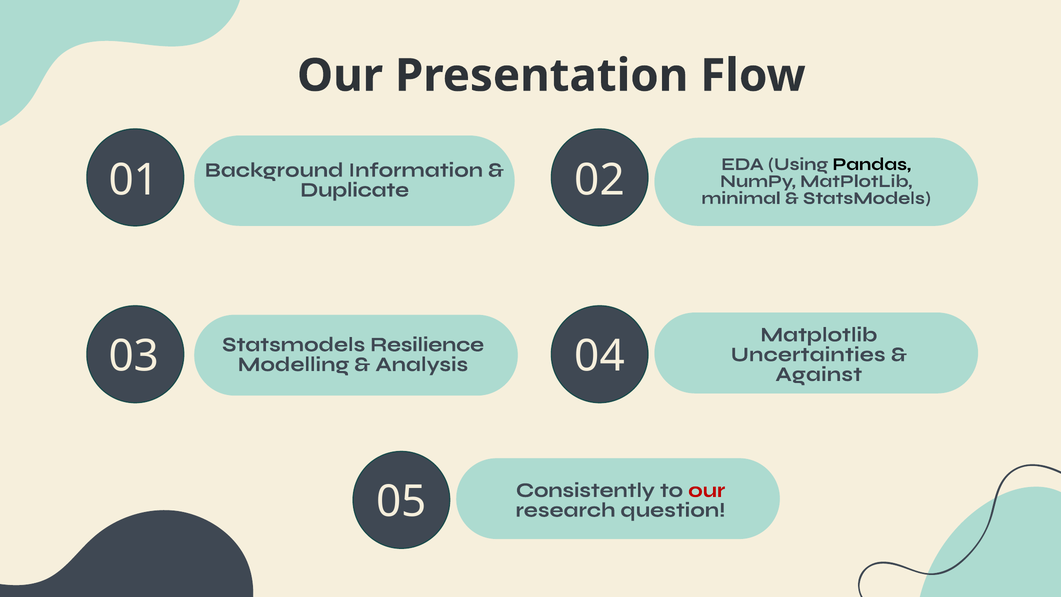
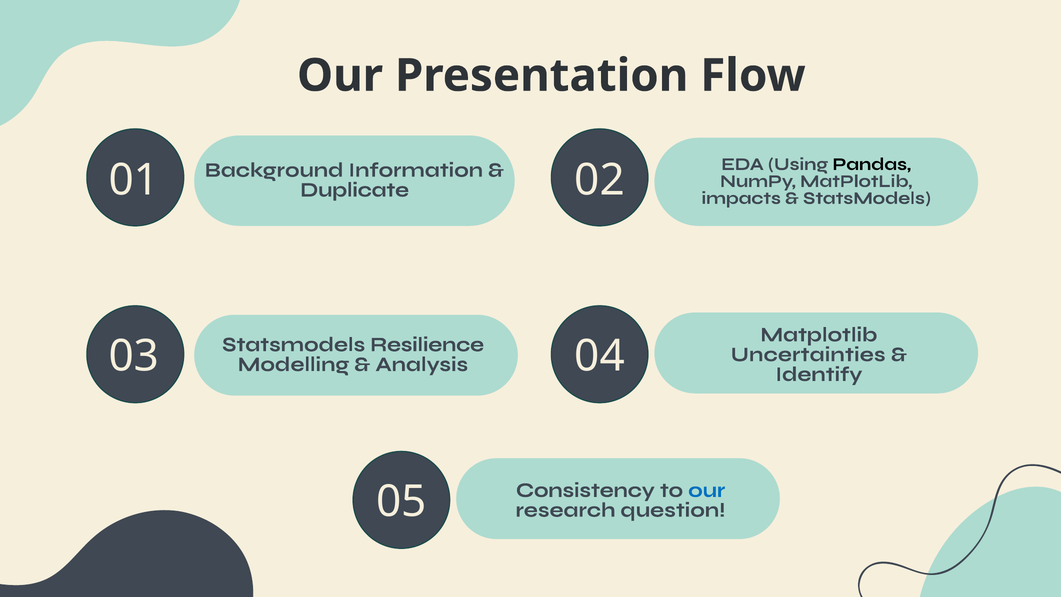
minimal: minimal -> impacts
Against: Against -> Identify
Consistently: Consistently -> Consistency
our at (707, 490) colour: red -> blue
